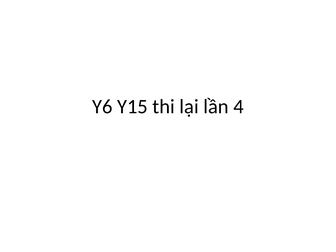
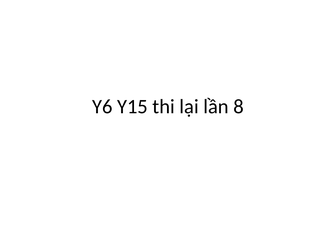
4: 4 -> 8
